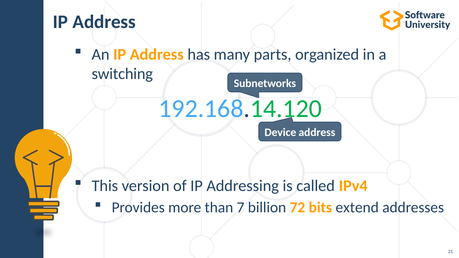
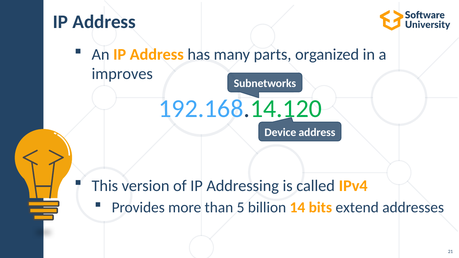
switching: switching -> improves
7: 7 -> 5
72: 72 -> 14
